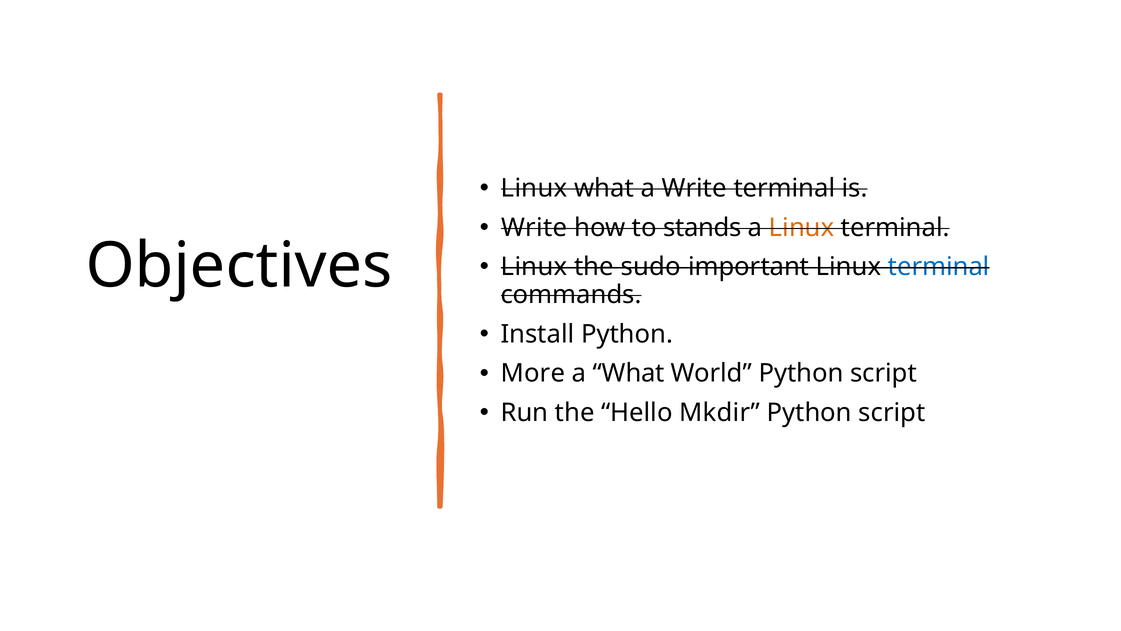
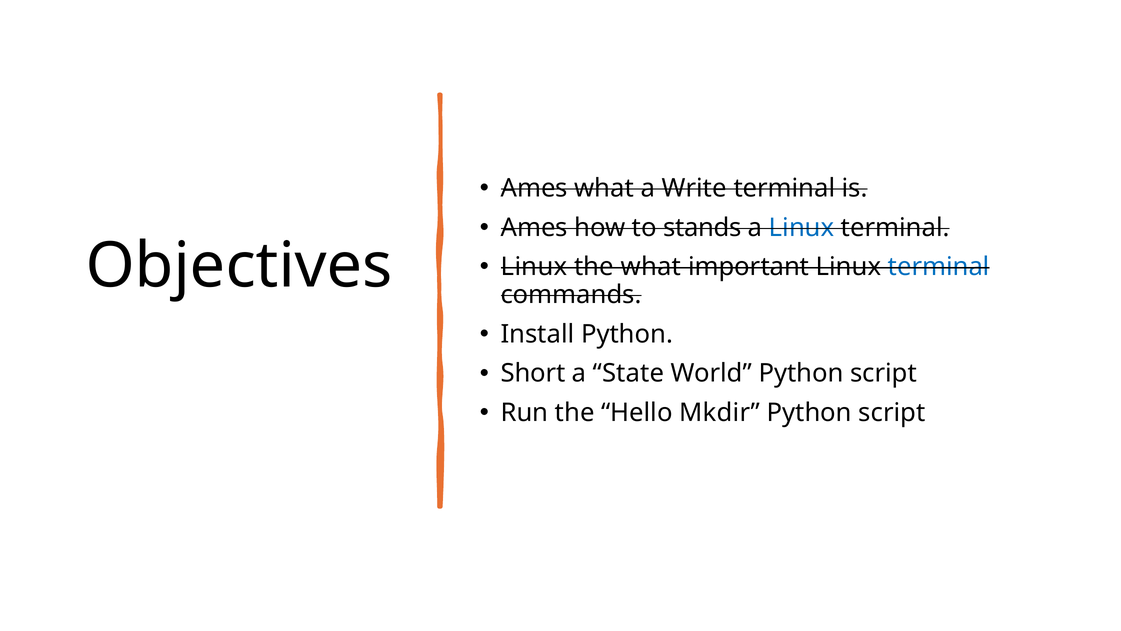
Linux at (534, 188): Linux -> Ames
Write at (534, 227): Write -> Ames
Linux at (802, 227) colour: orange -> blue
the sudo: sudo -> what
More: More -> Short
a What: What -> State
